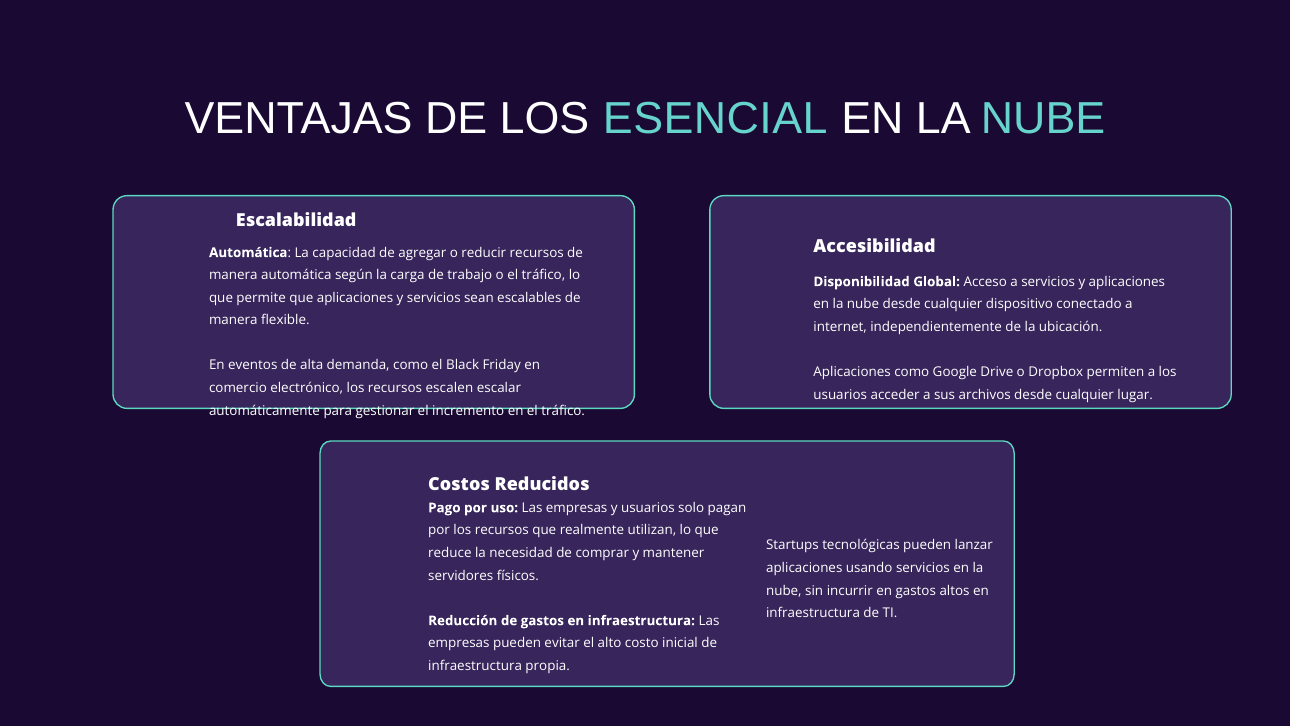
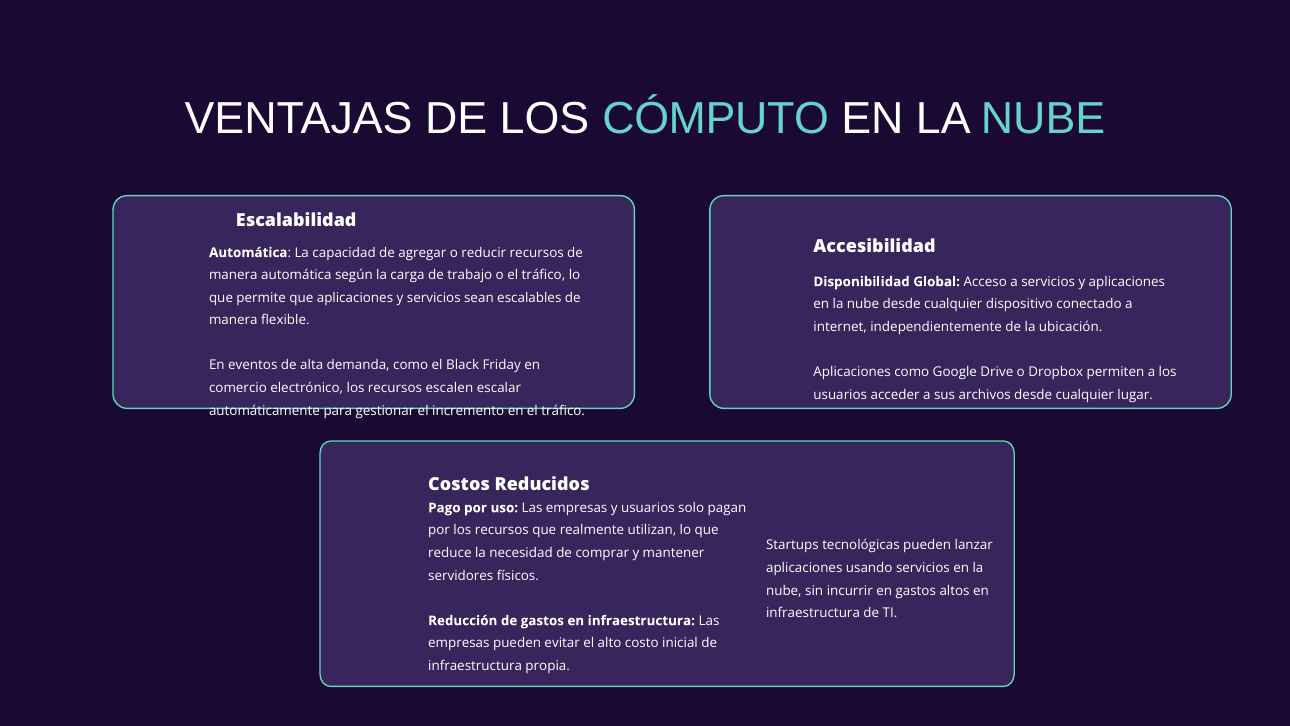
ESENCIAL: ESENCIAL -> CÓMPUTO
